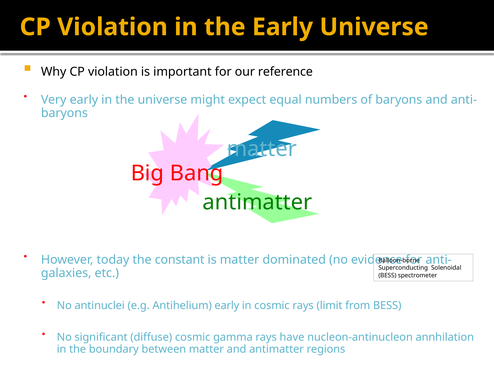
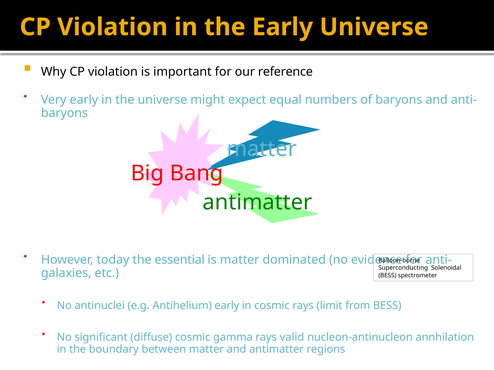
constant: constant -> essential
have: have -> valid
